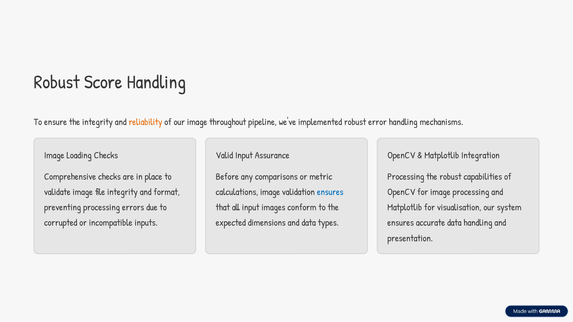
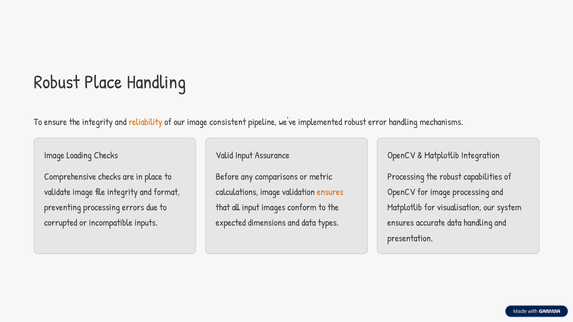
Robust Score: Score -> Place
throughout: throughout -> consistent
ensures at (330, 192) colour: blue -> orange
